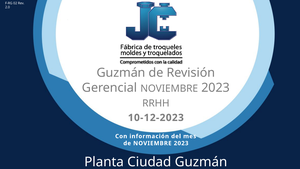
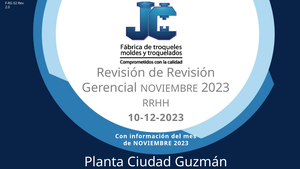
Guzmán at (121, 73): Guzmán -> Revisión
